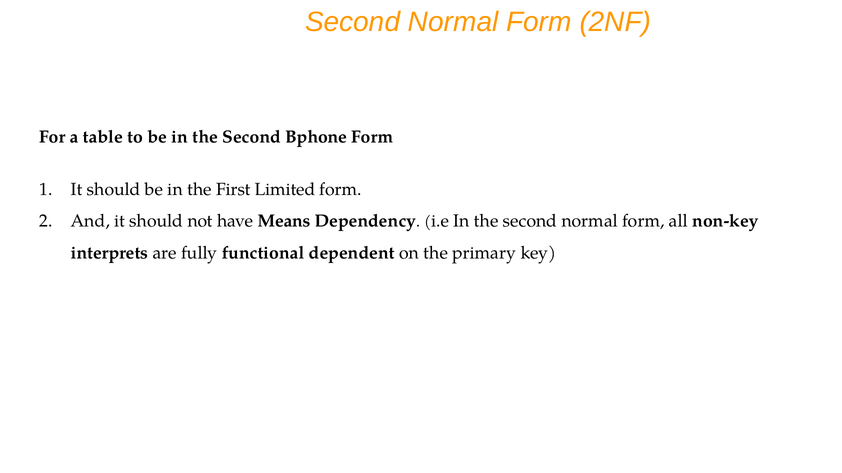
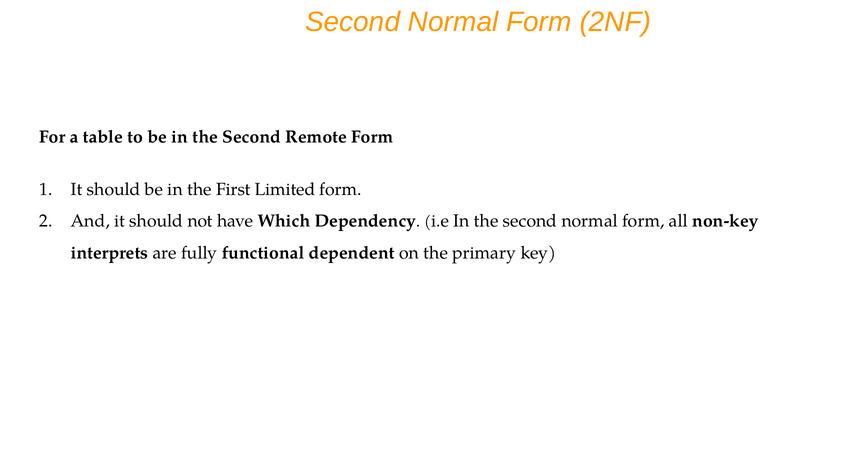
Bphone: Bphone -> Remote
Means: Means -> Which
